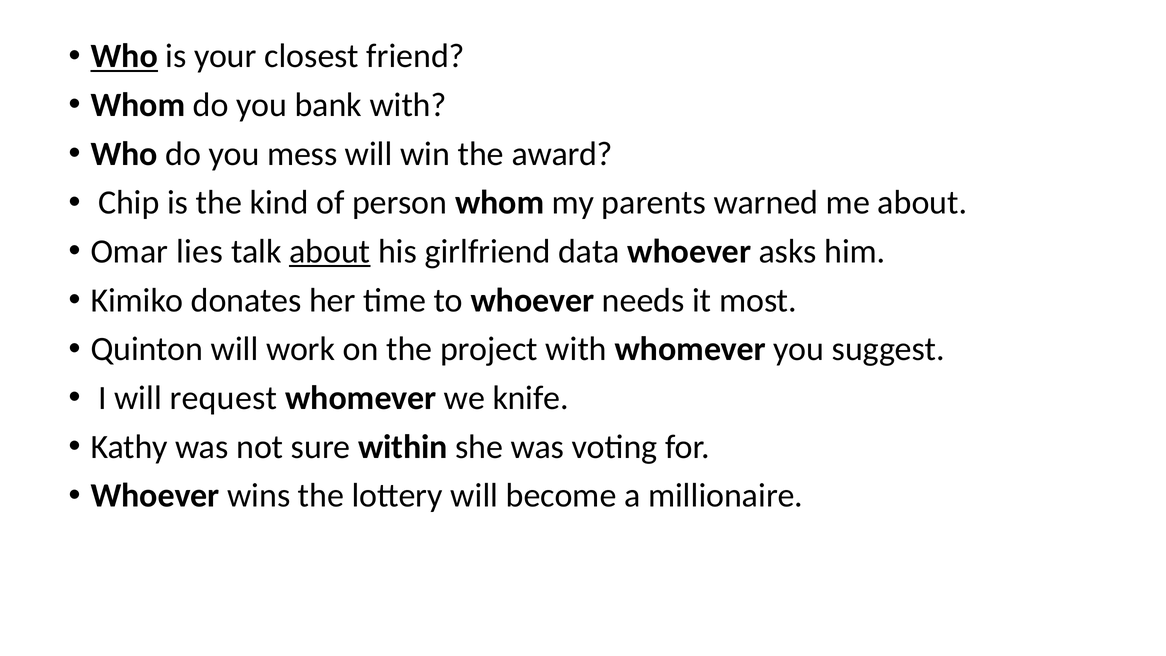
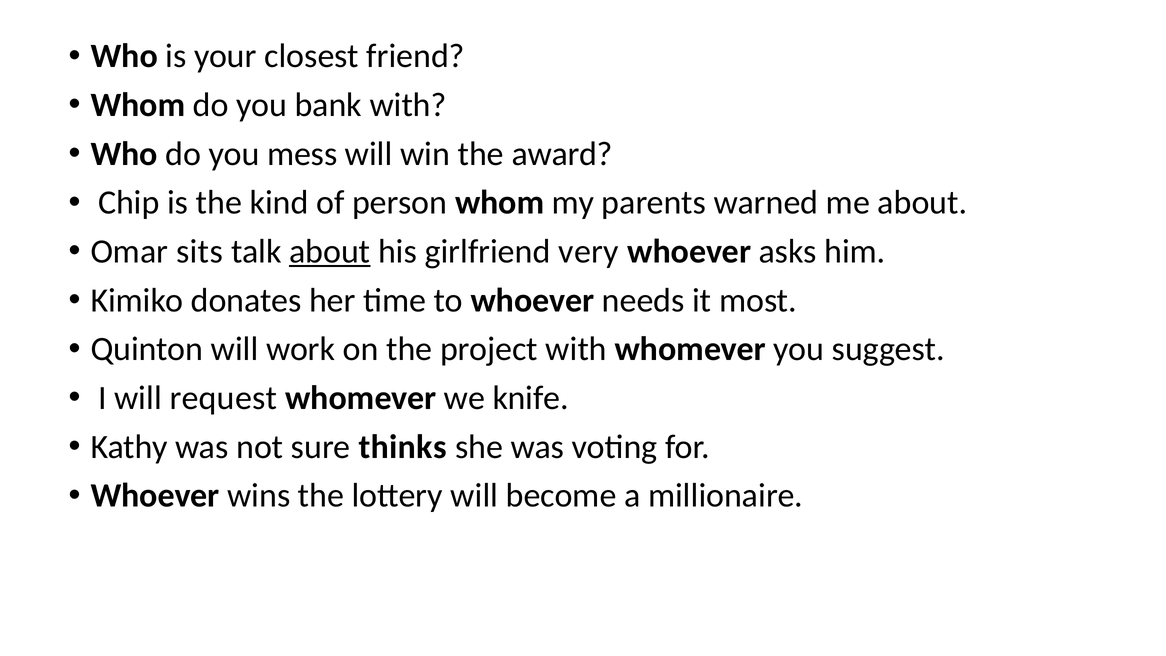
Who at (124, 56) underline: present -> none
lies: lies -> sits
data: data -> very
within: within -> thinks
